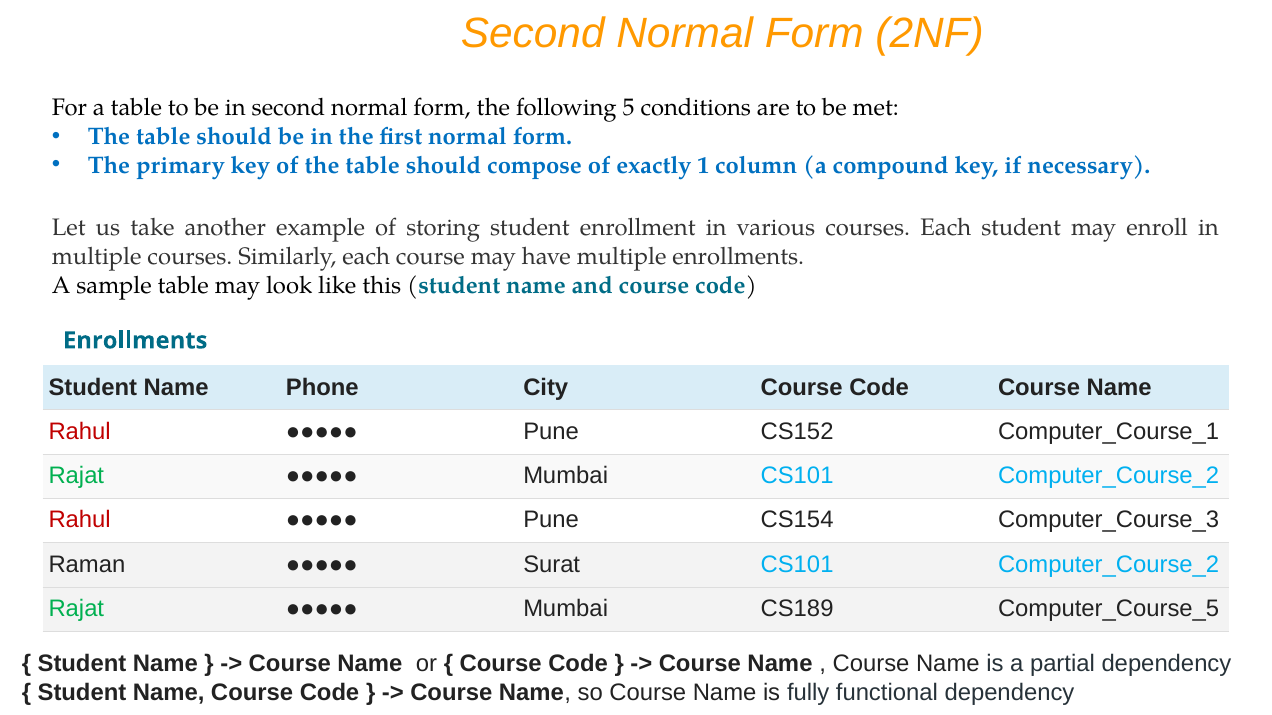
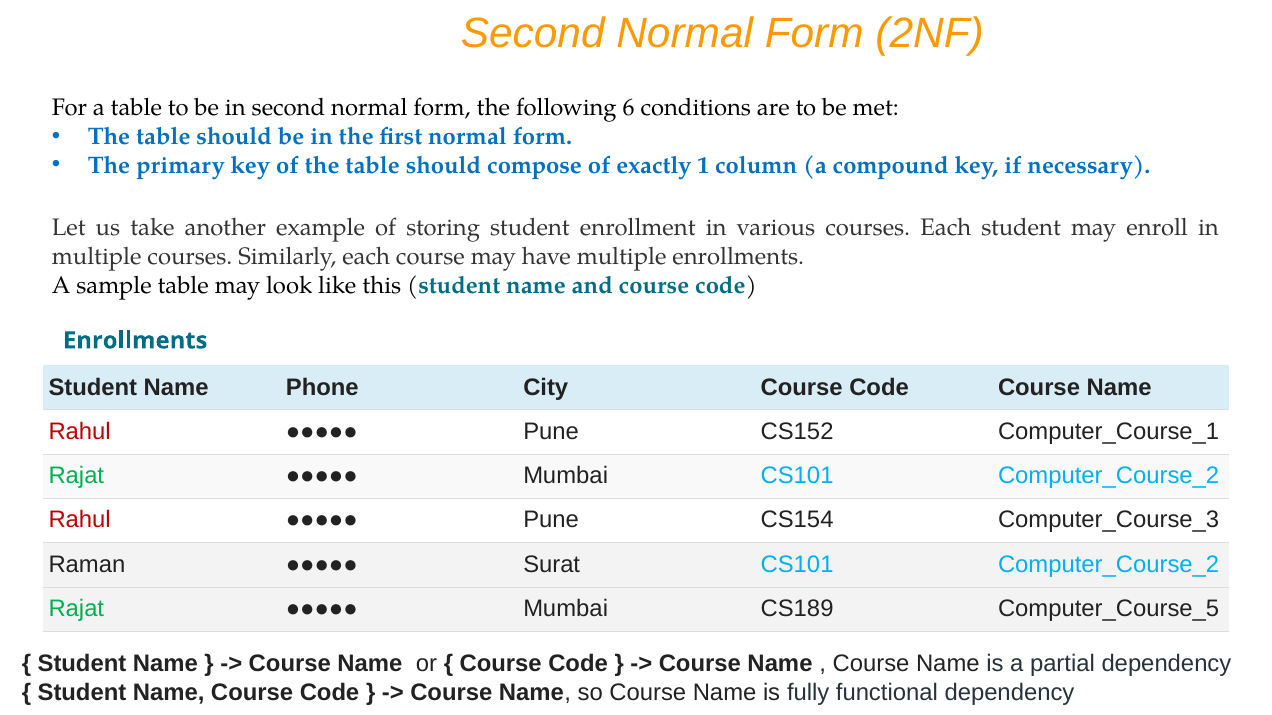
5: 5 -> 6
